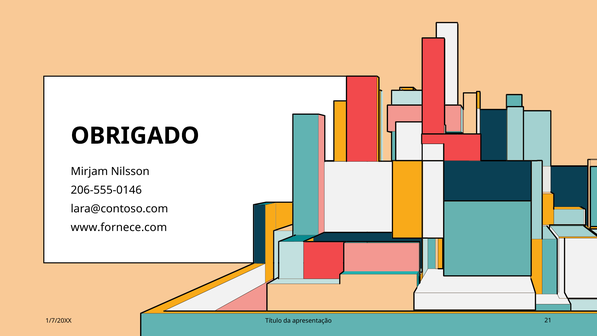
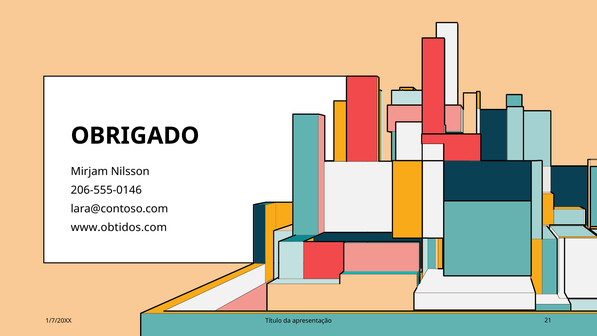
www.fornece.com: www.fornece.com -> www.obtidos.com
